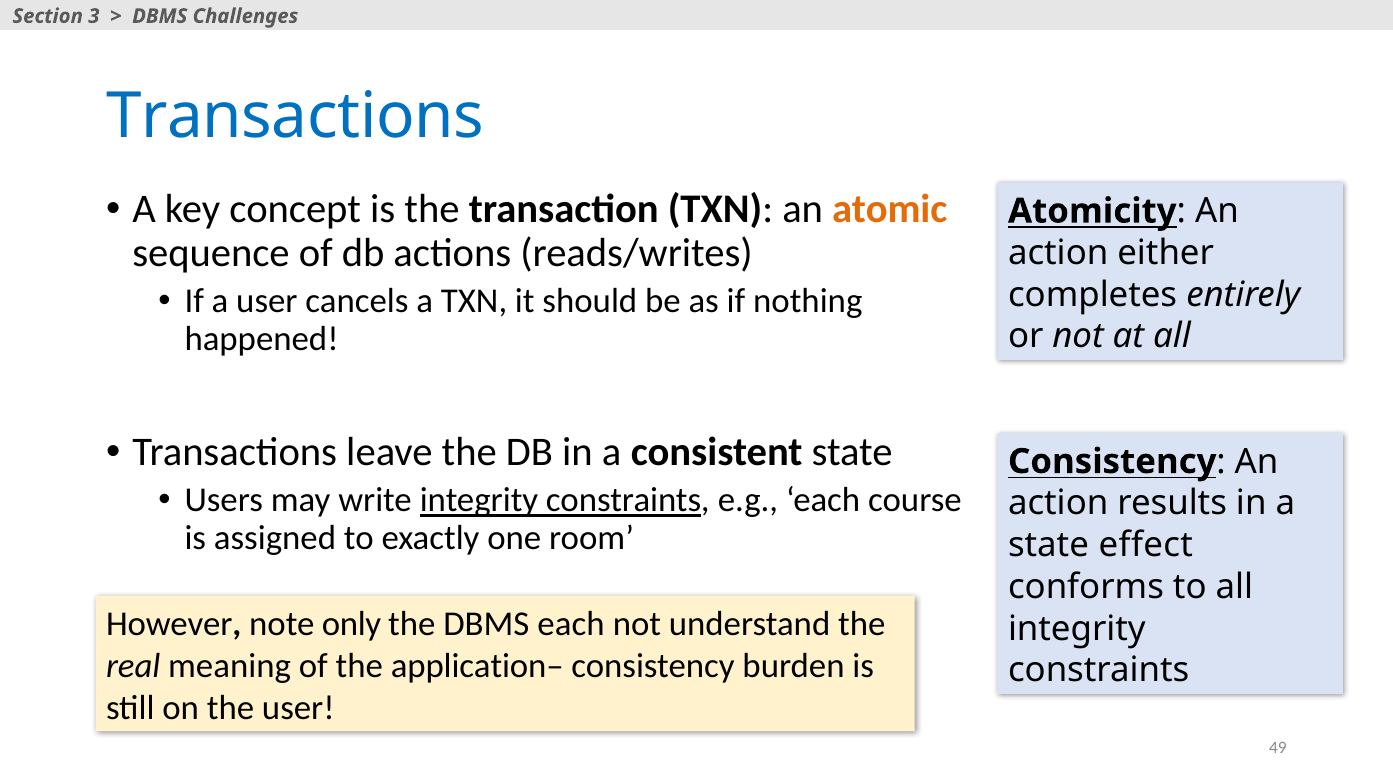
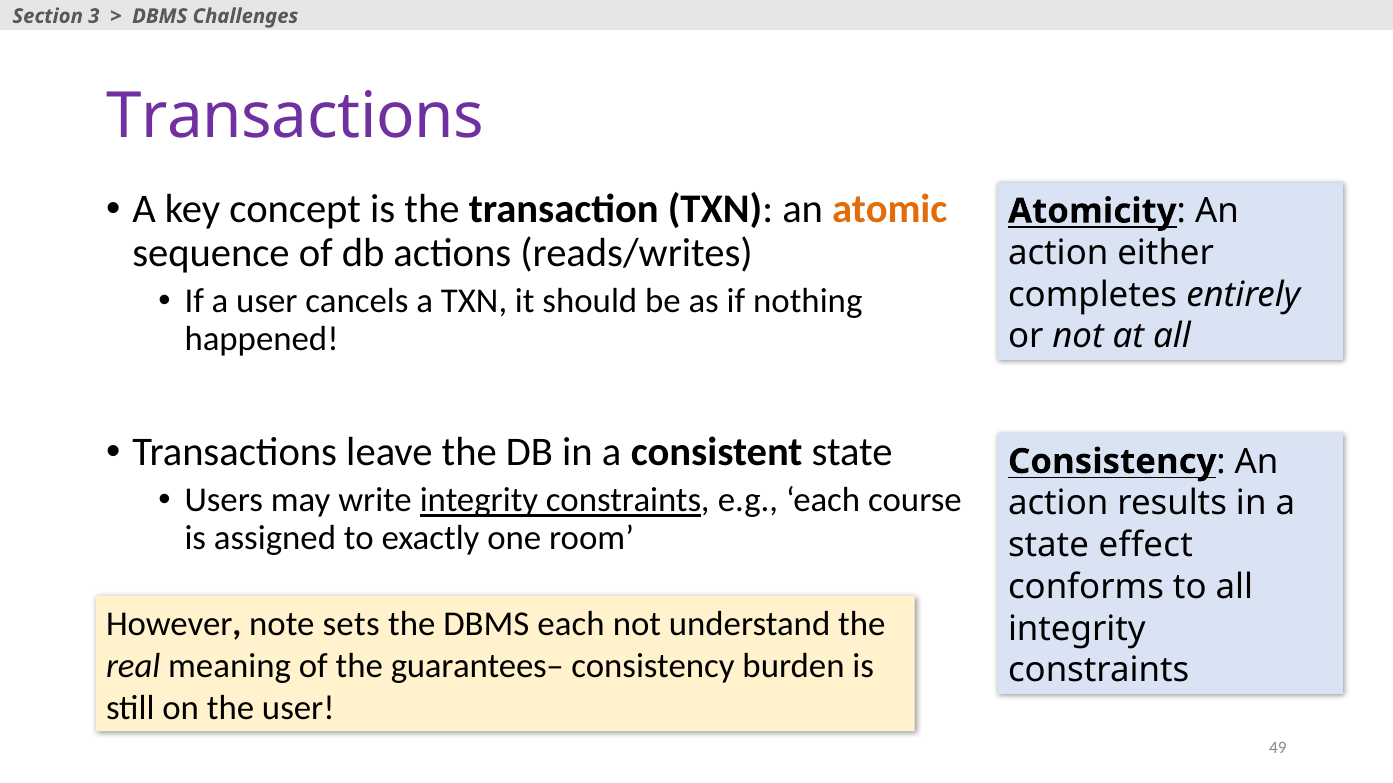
Transactions at (295, 117) colour: blue -> purple
only: only -> sets
application–: application– -> guarantees–
